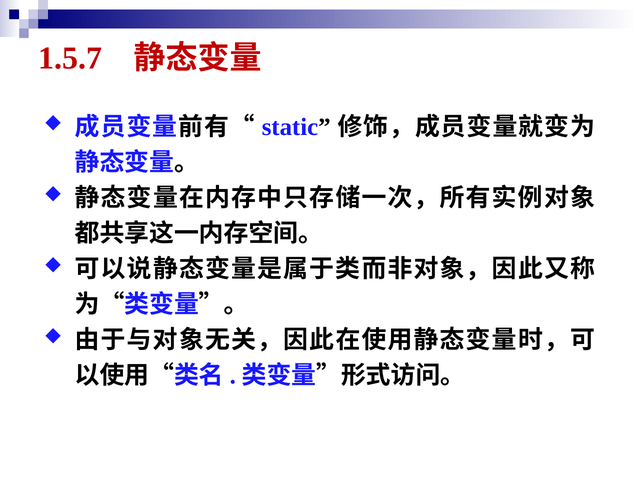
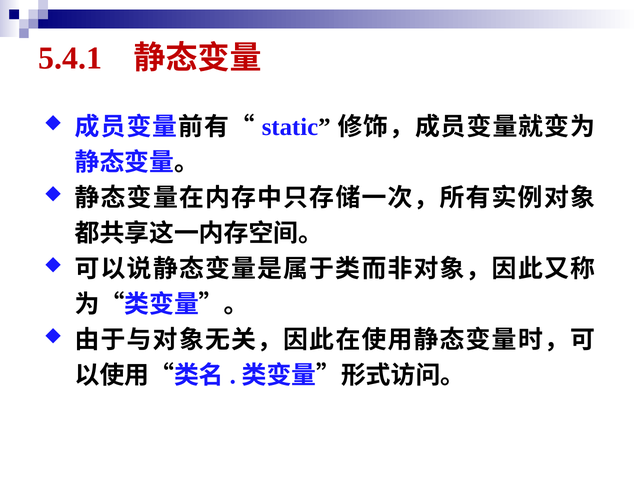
1.5.7: 1.5.7 -> 5.4.1
